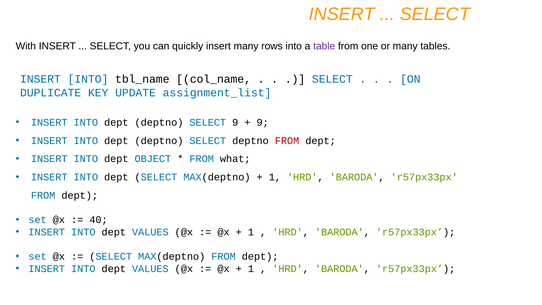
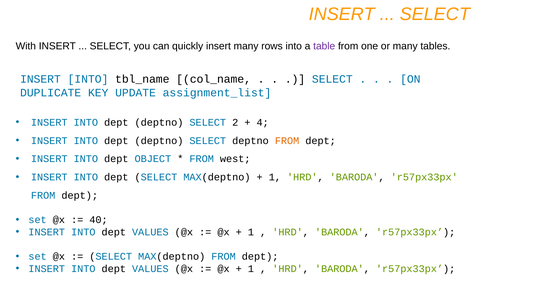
SELECT 9: 9 -> 2
9 at (263, 122): 9 -> 4
FROM at (287, 141) colour: red -> orange
what: what -> west
